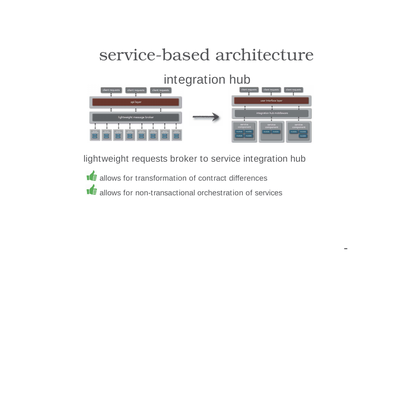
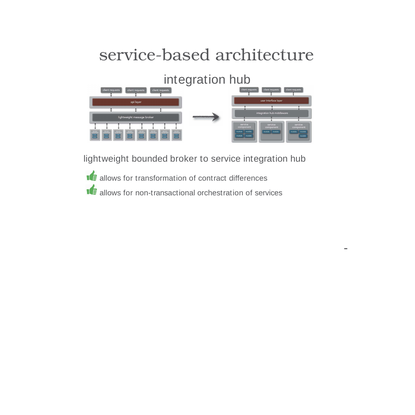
requests: requests -> bounded
